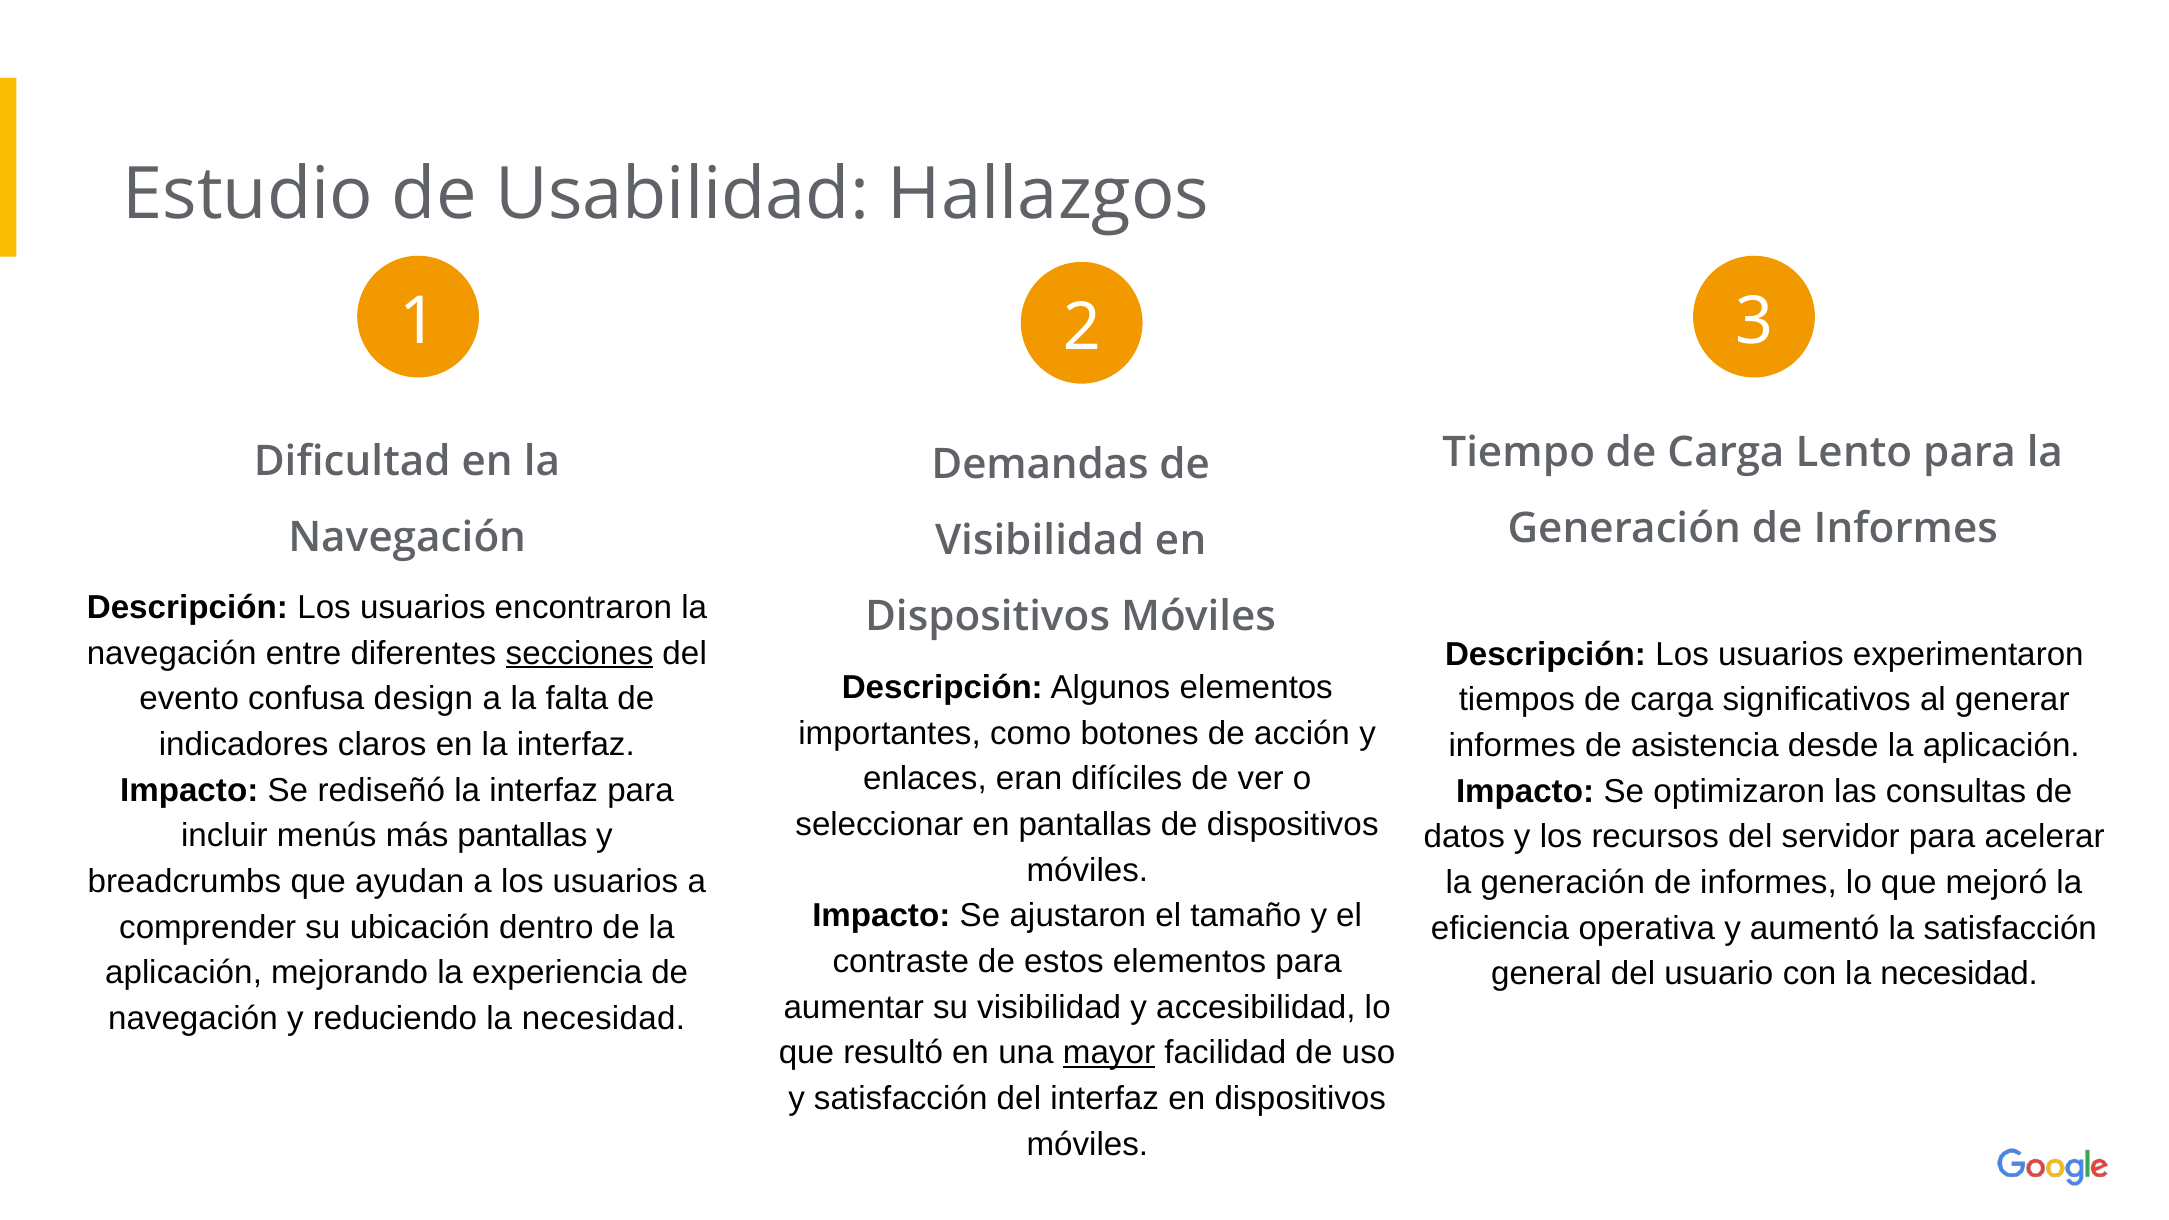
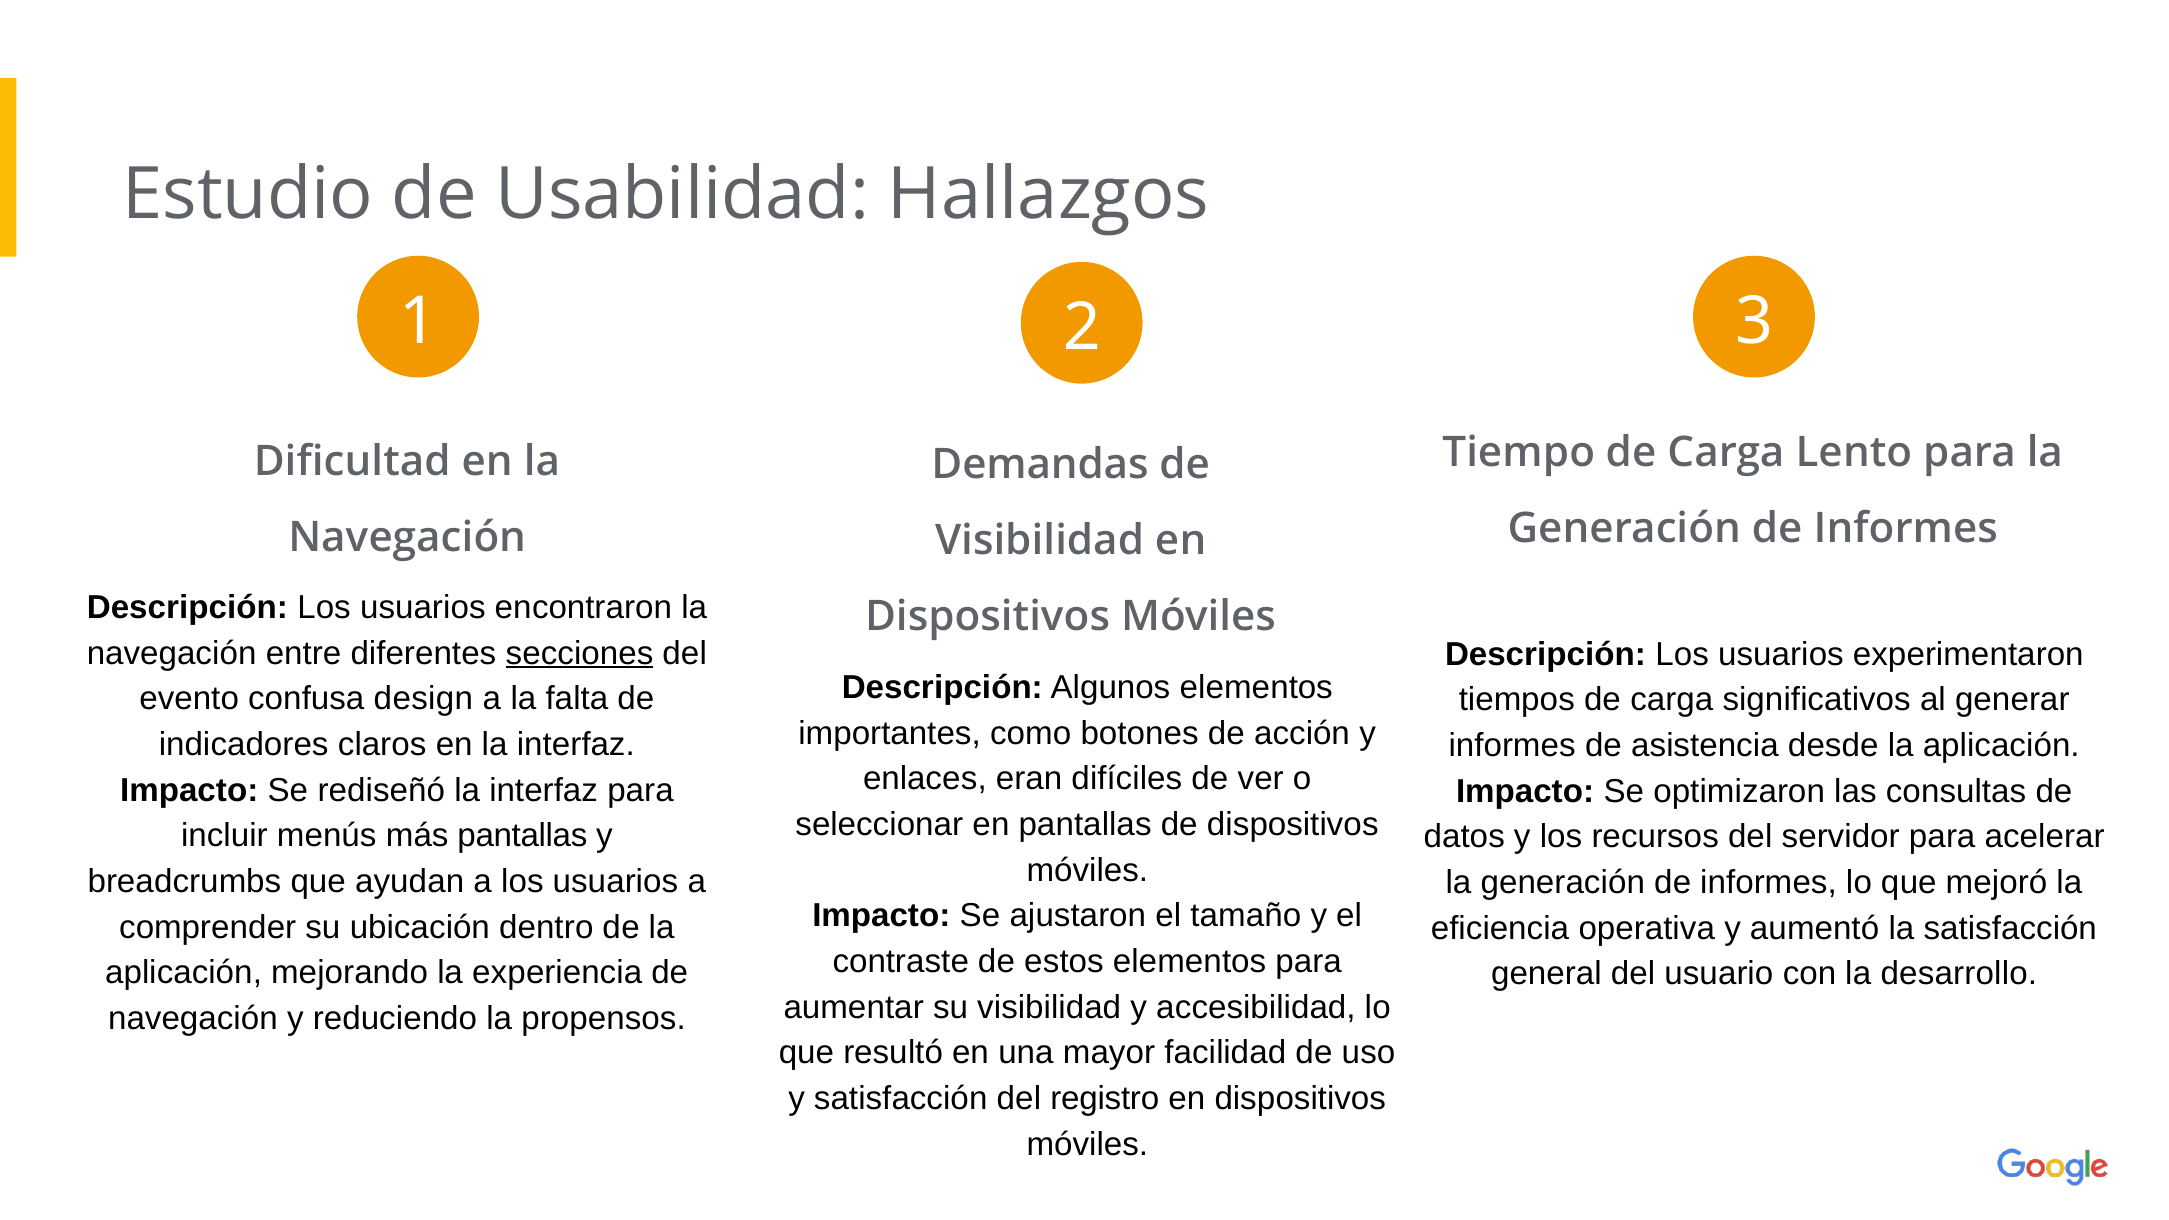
con la necesidad: necesidad -> desarrollo
reduciendo la necesidad: necesidad -> propensos
mayor underline: present -> none
del interfaz: interfaz -> registro
